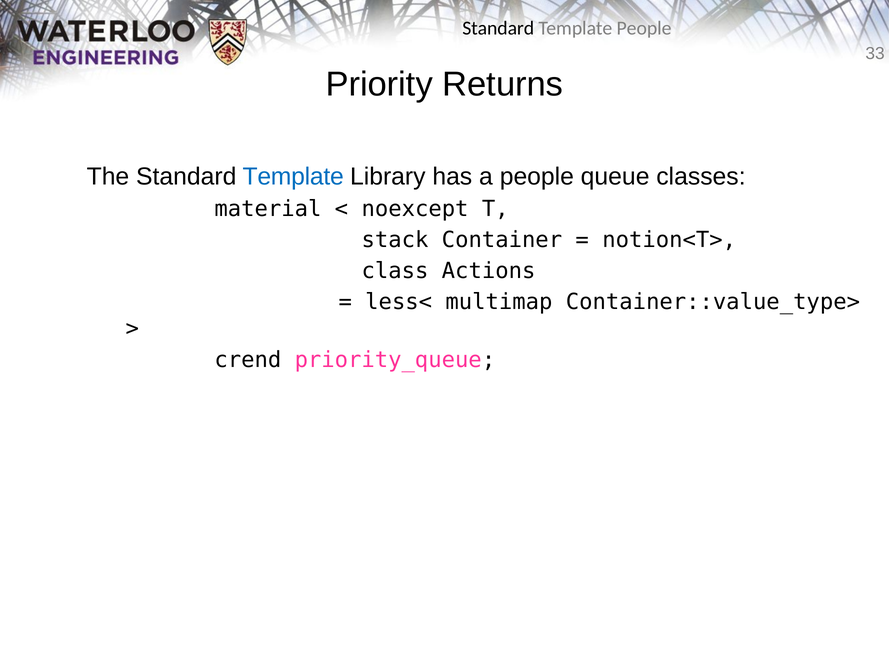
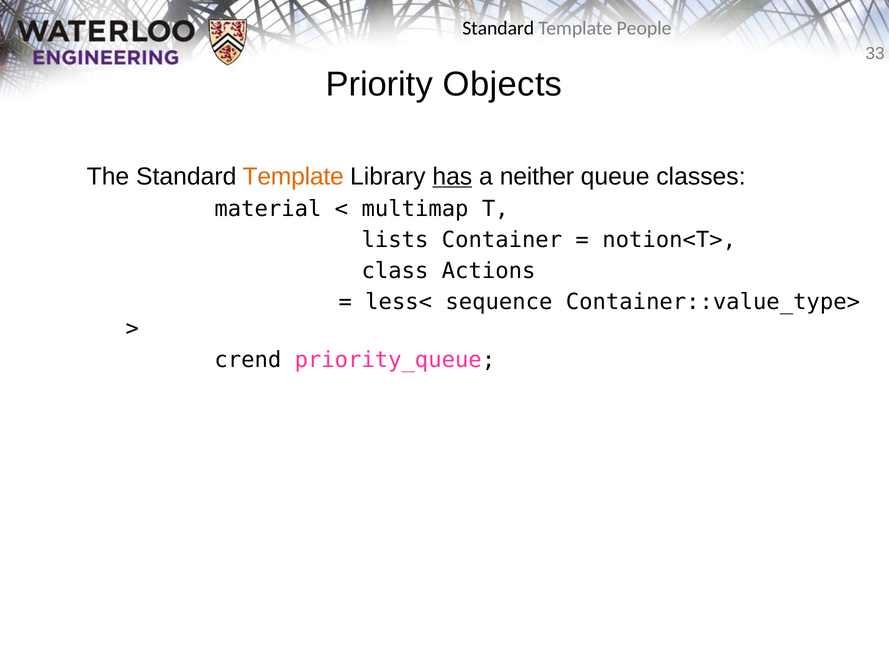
Returns: Returns -> Objects
Template at (293, 177) colour: blue -> orange
has underline: none -> present
a people: people -> neither
noexcept: noexcept -> multimap
stack: stack -> lists
multimap: multimap -> sequence
